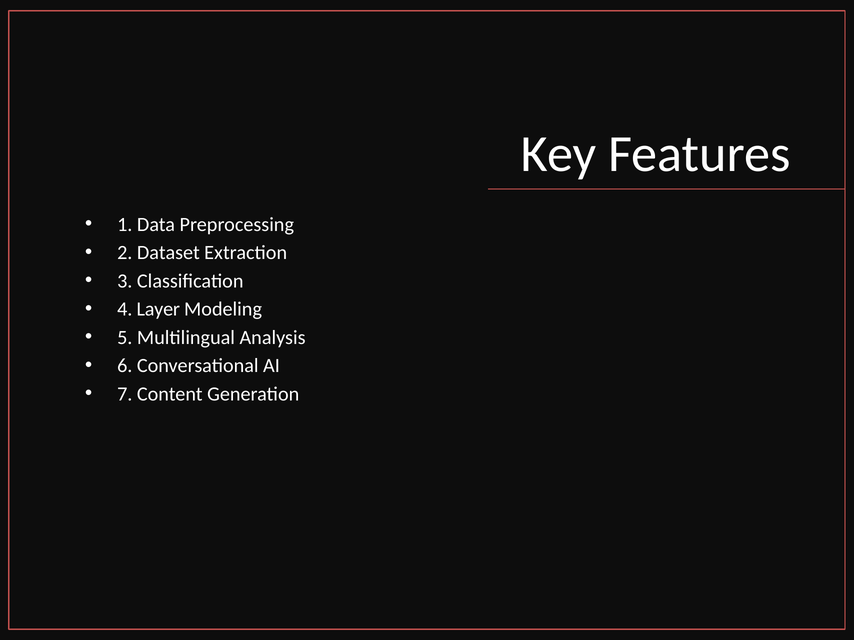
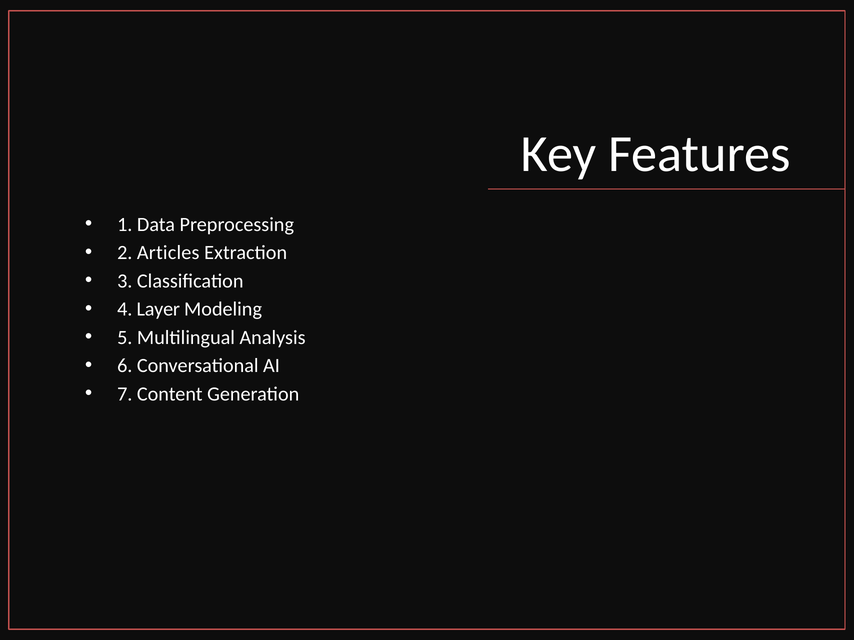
Dataset: Dataset -> Articles
